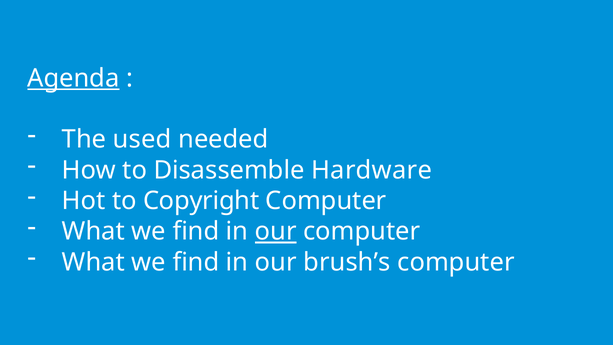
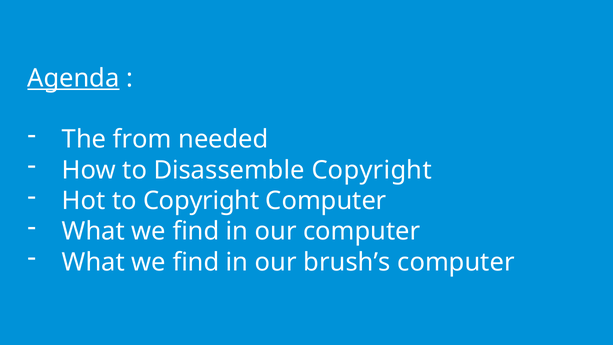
used: used -> from
Disassemble Hardware: Hardware -> Copyright
our at (276, 231) underline: present -> none
